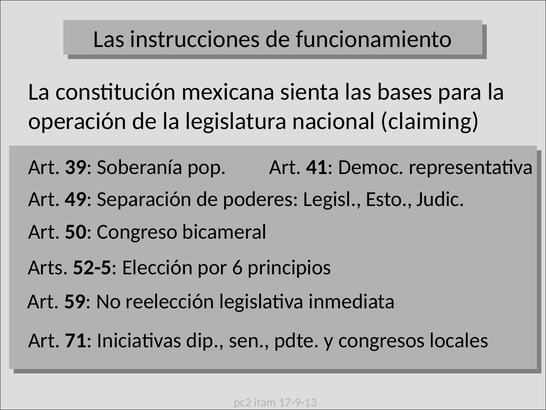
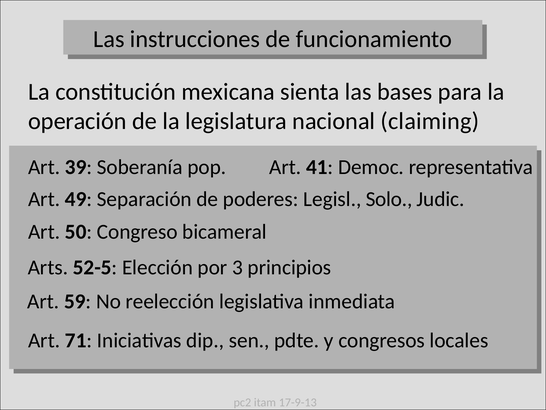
Esto: Esto -> Solo
6: 6 -> 3
